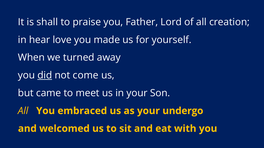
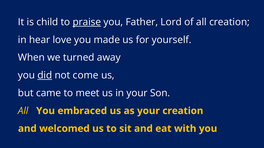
shall: shall -> child
praise underline: none -> present
your undergo: undergo -> creation
